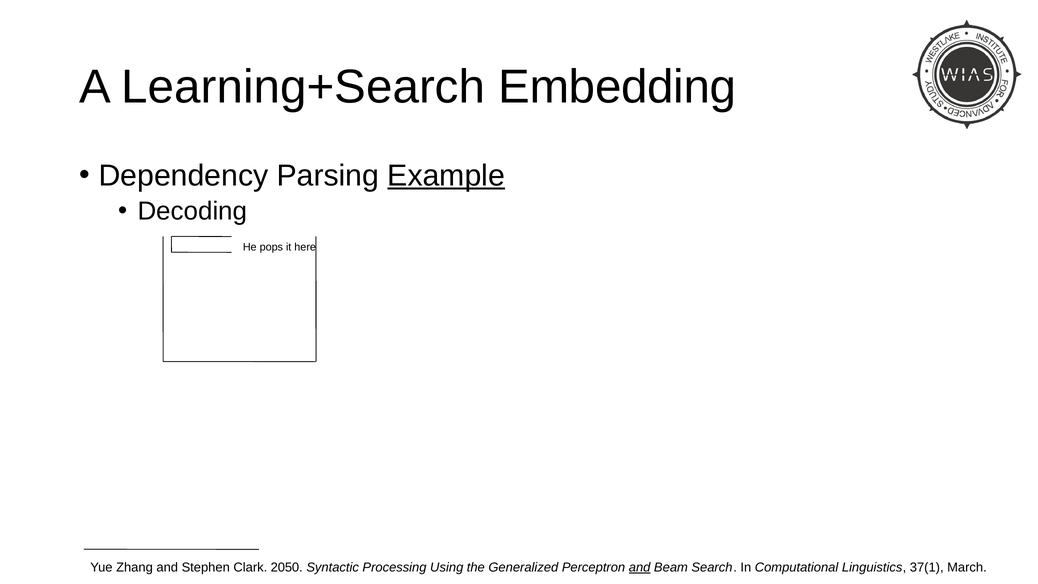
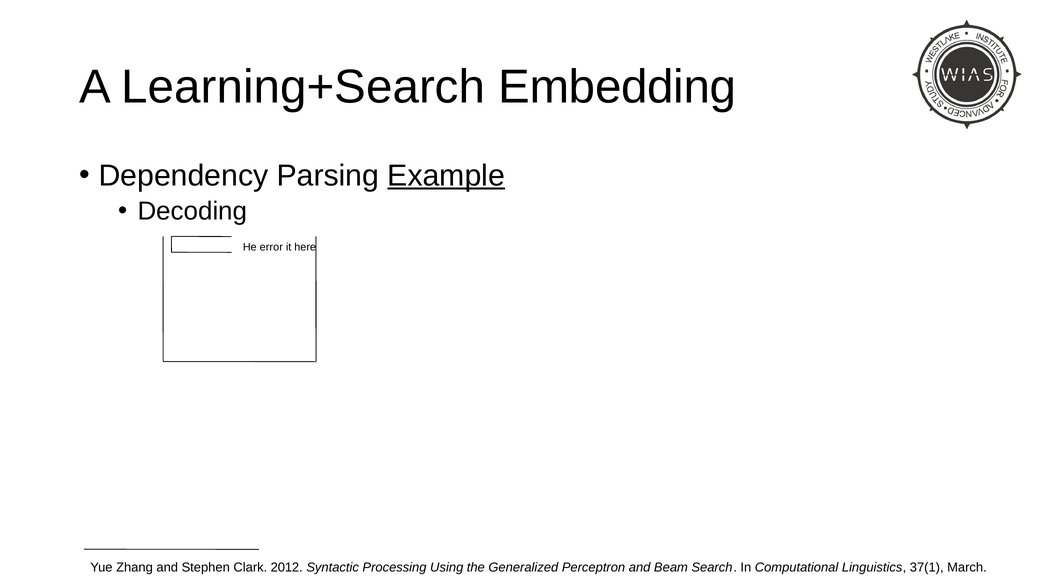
pops: pops -> error
2050: 2050 -> 2012
and at (640, 567) underline: present -> none
